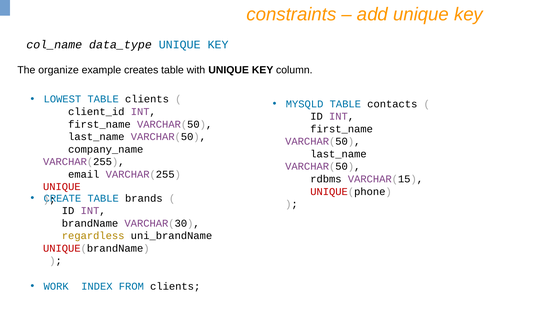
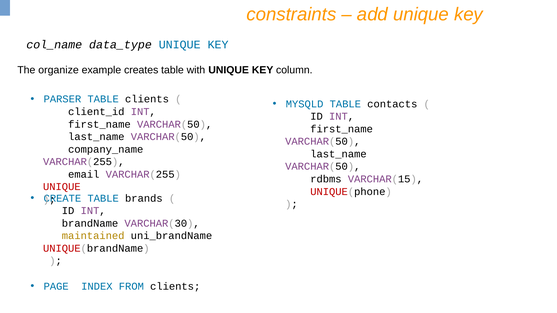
LOWEST: LOWEST -> PARSER
regardless: regardless -> maintained
WORK: WORK -> PAGE
